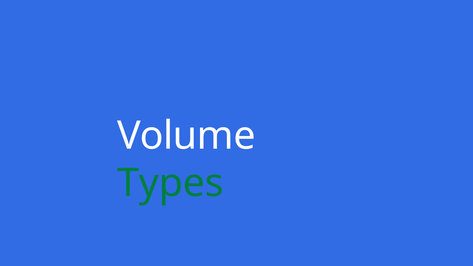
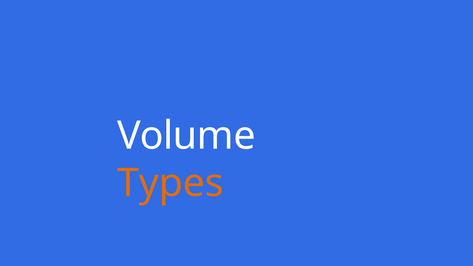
Types colour: green -> orange
